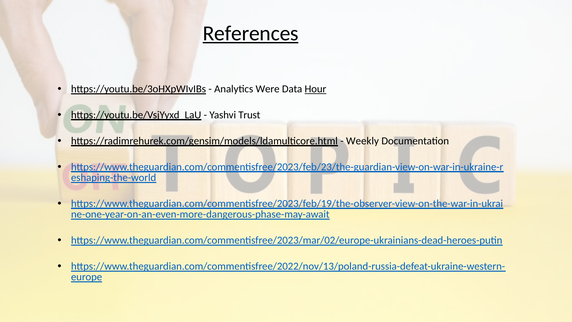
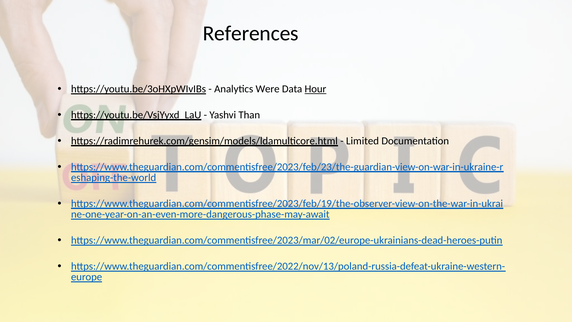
References underline: present -> none
Trust: Trust -> Than
Weekly: Weekly -> Limited
